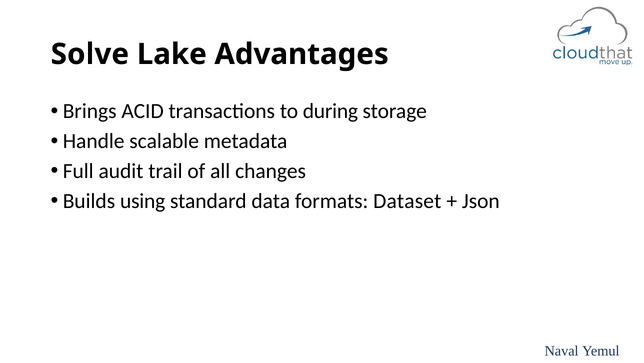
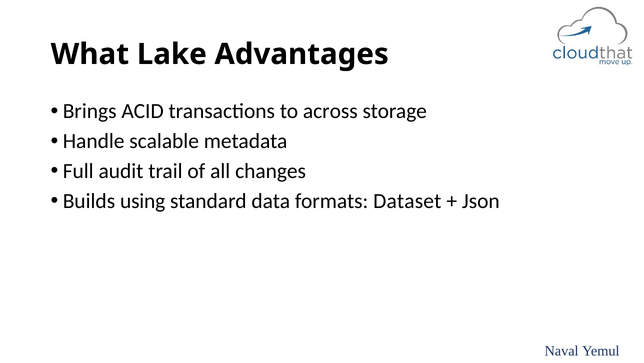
Solve: Solve -> What
during: during -> across
